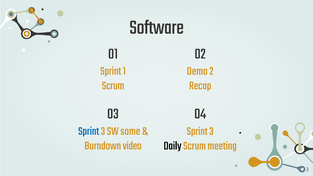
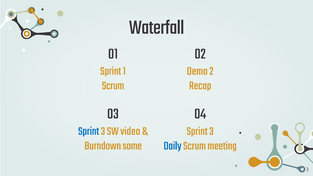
Software: Software -> Waterfall
some: some -> video
video: video -> some
Daily colour: black -> blue
